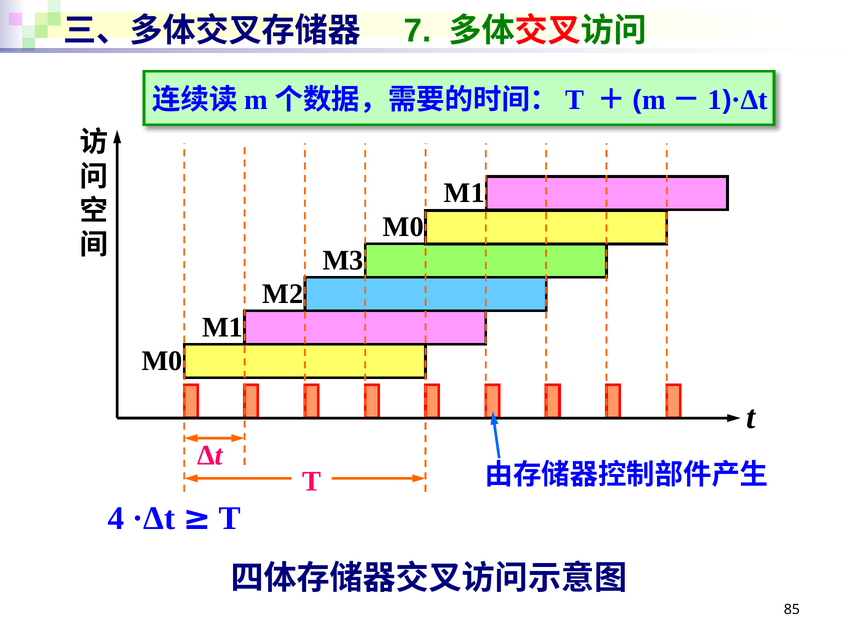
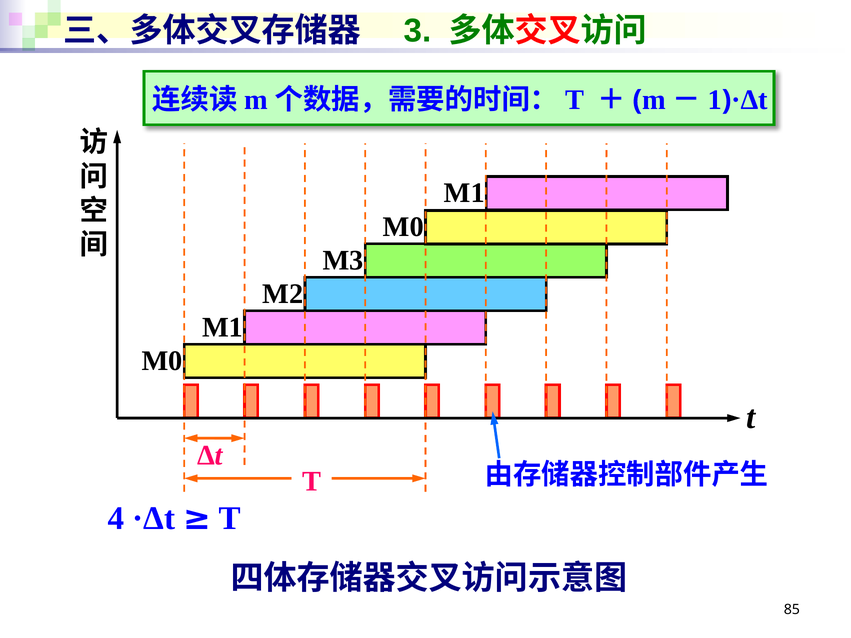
7: 7 -> 3
